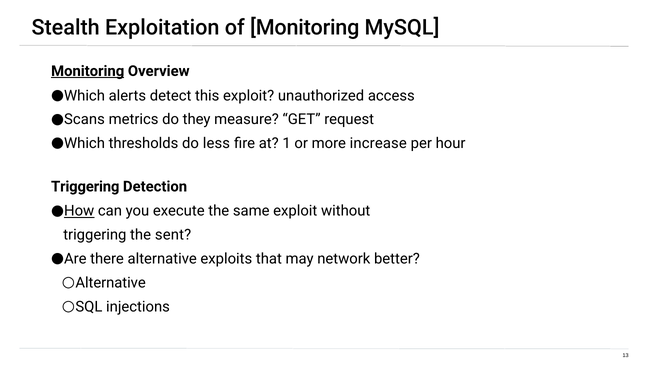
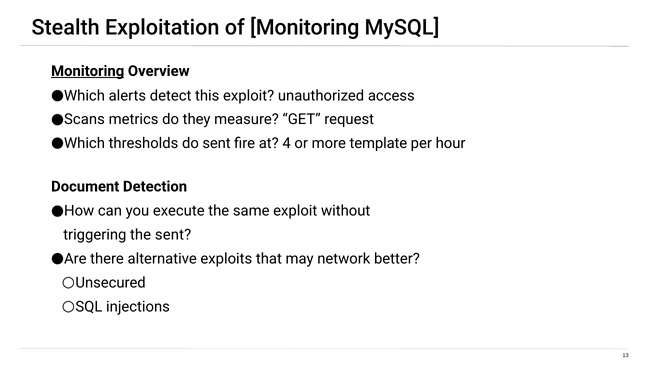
do less: less -> sent
1: 1 -> 4
increase: increase -> template
Triggering at (85, 186): Triggering -> Document
How underline: present -> none
Alternative at (111, 282): Alternative -> Unsecured
